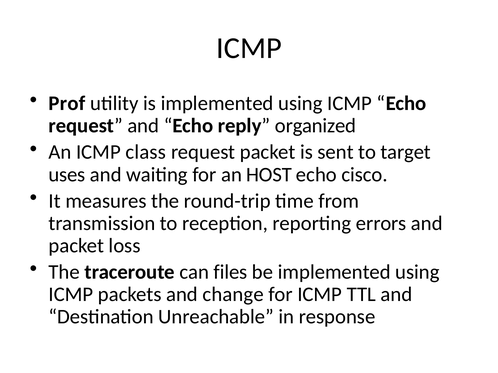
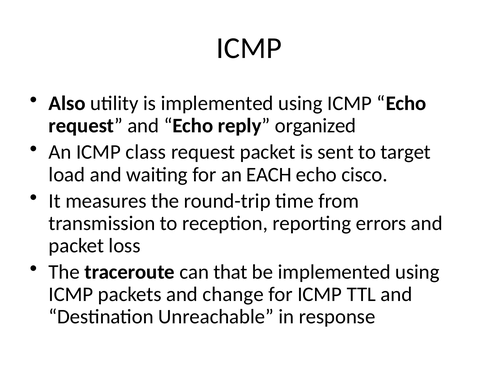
Prof: Prof -> Also
uses: uses -> load
HOST: HOST -> EACH
files: files -> that
